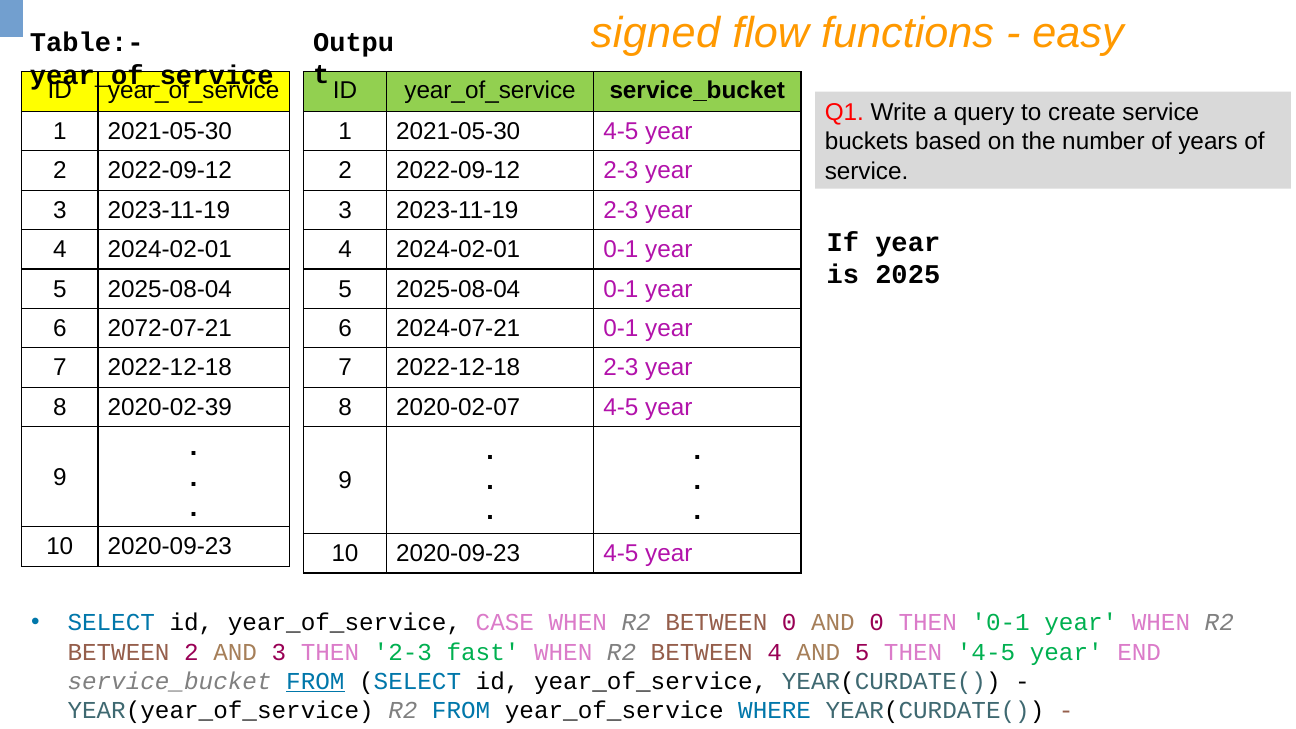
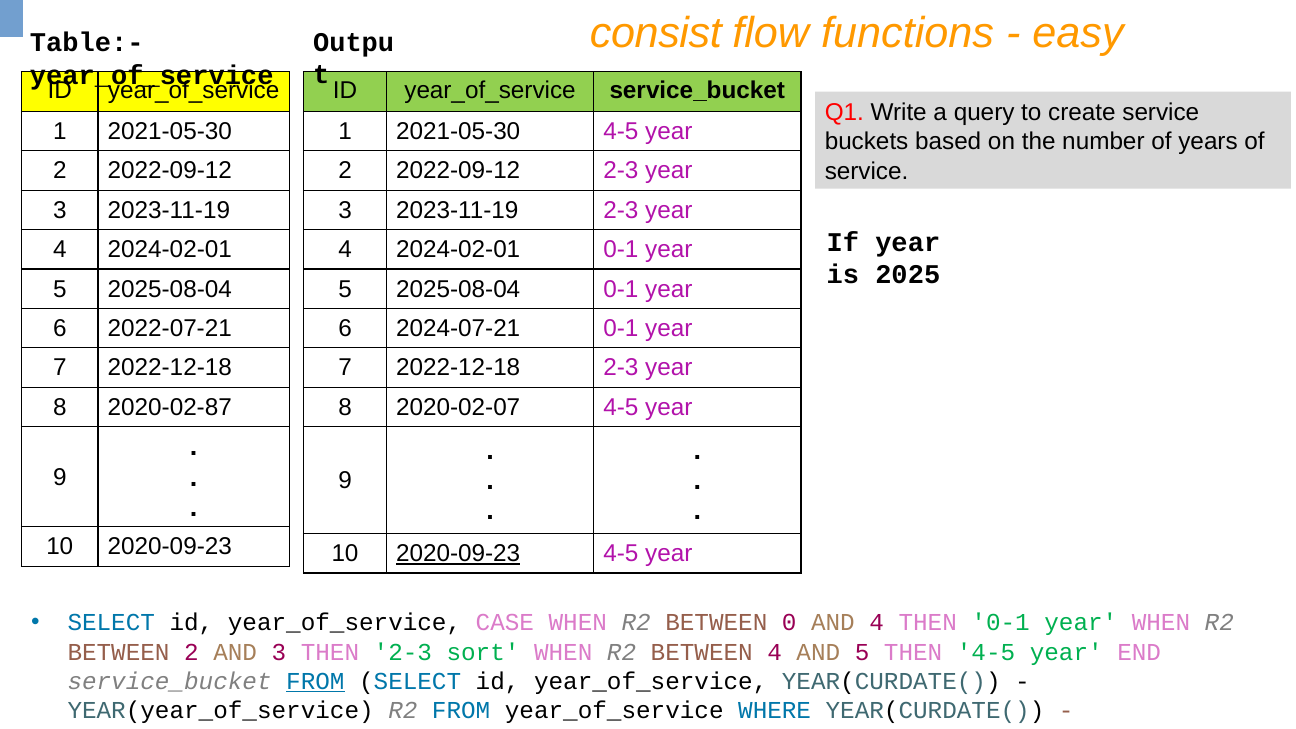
signed: signed -> consist
2072-07-21: 2072-07-21 -> 2022-07-21
2020-02-39: 2020-02-39 -> 2020-02-87
2020-09-23 at (458, 554) underline: none -> present
AND 0: 0 -> 4
fast: fast -> sort
